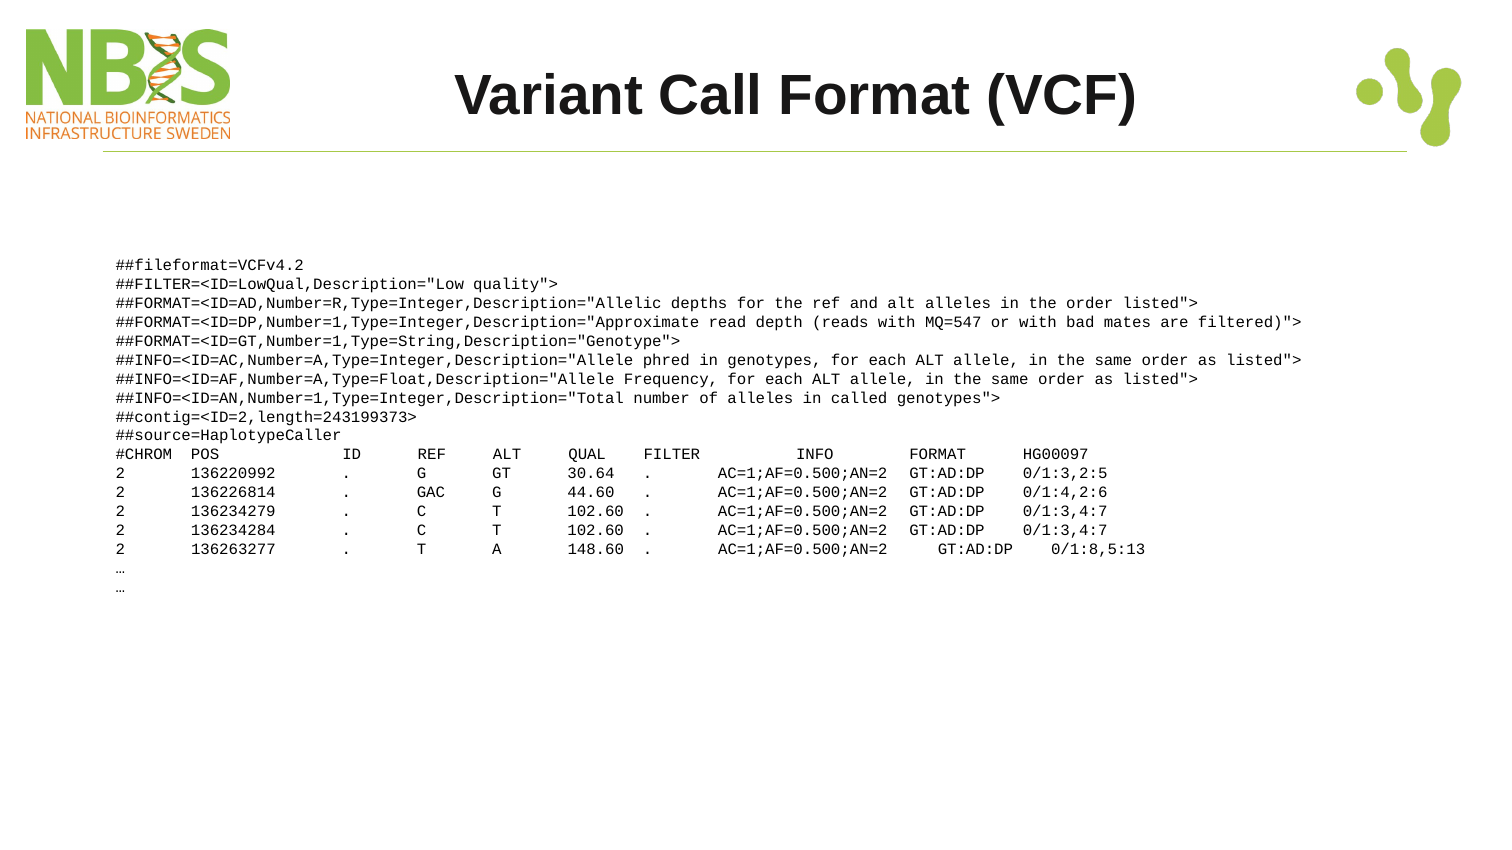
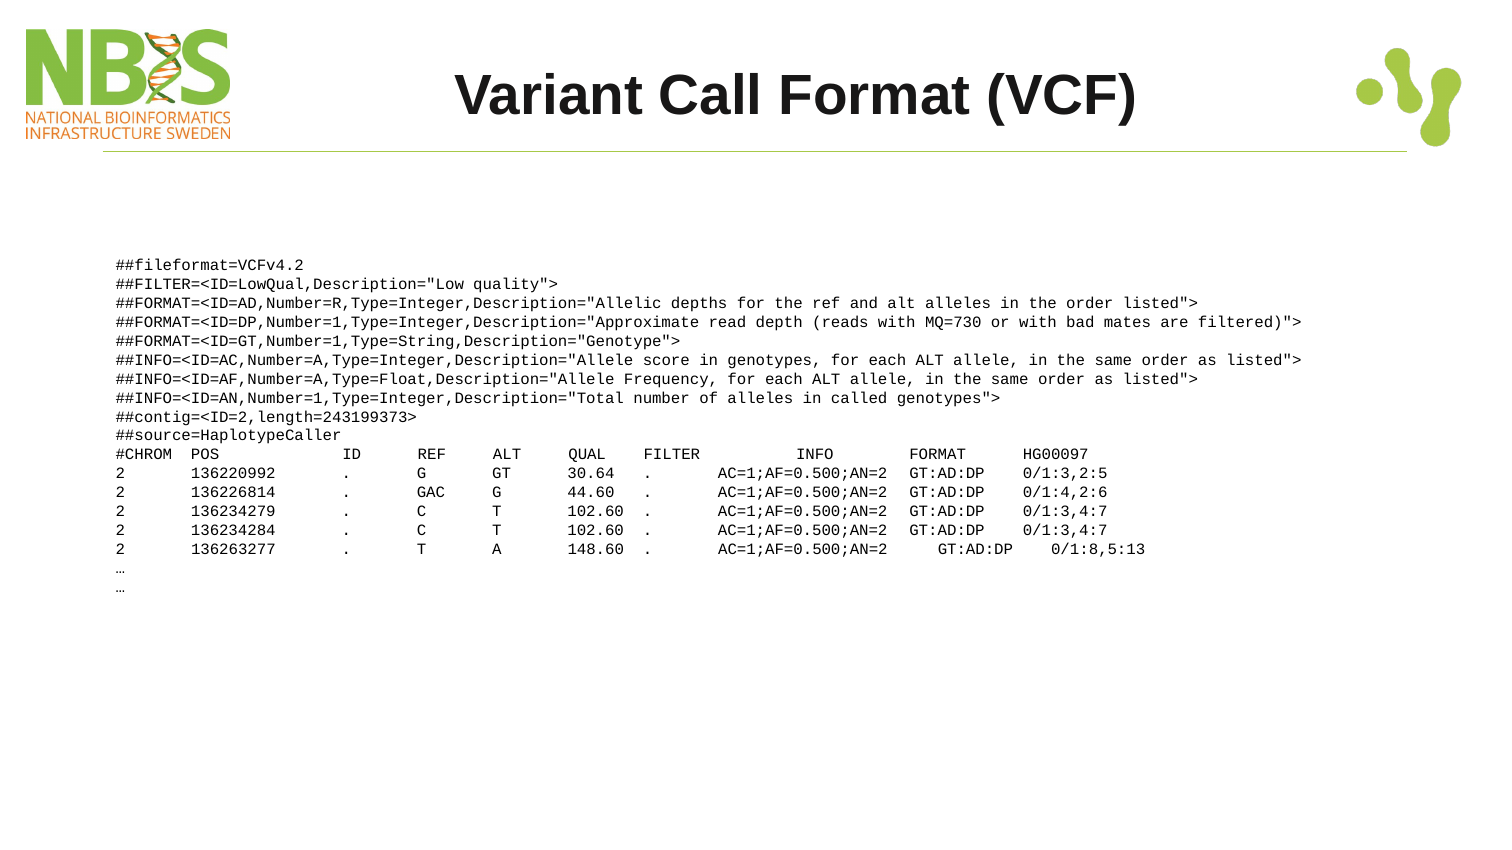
MQ=547: MQ=547 -> MQ=730
phred: phred -> score
